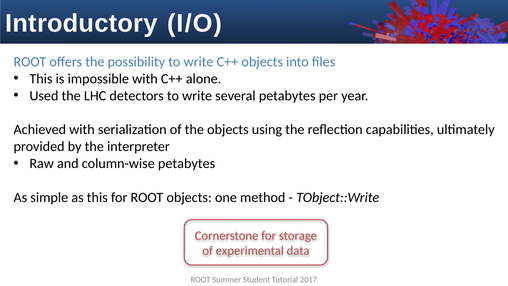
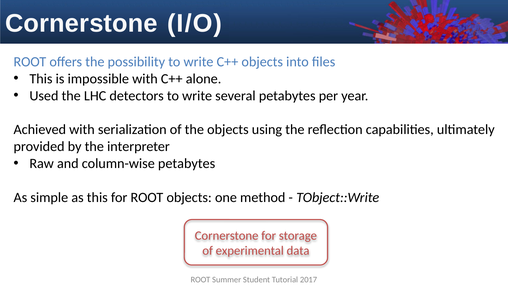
Introductory at (81, 23): Introductory -> Cornerstone
